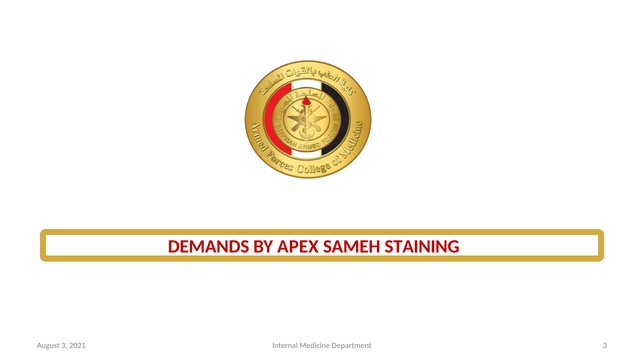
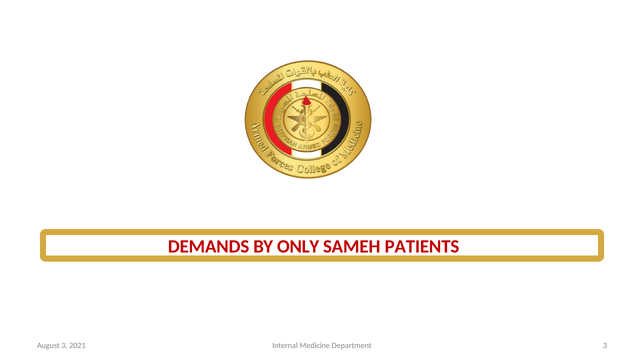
APEX: APEX -> ONLY
STAINING: STAINING -> PATIENTS
